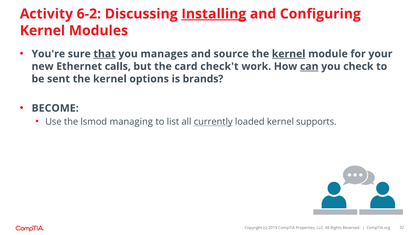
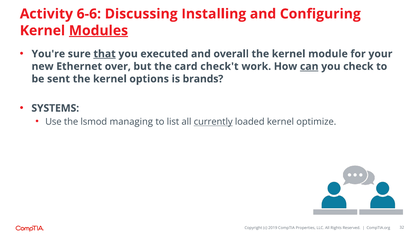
6-2: 6-2 -> 6-6
Installing underline: present -> none
Modules underline: none -> present
manages: manages -> executed
source: source -> overall
kernel at (289, 54) underline: present -> none
calls: calls -> over
BECOME: BECOME -> SYSTEMS
supports: supports -> optimize
